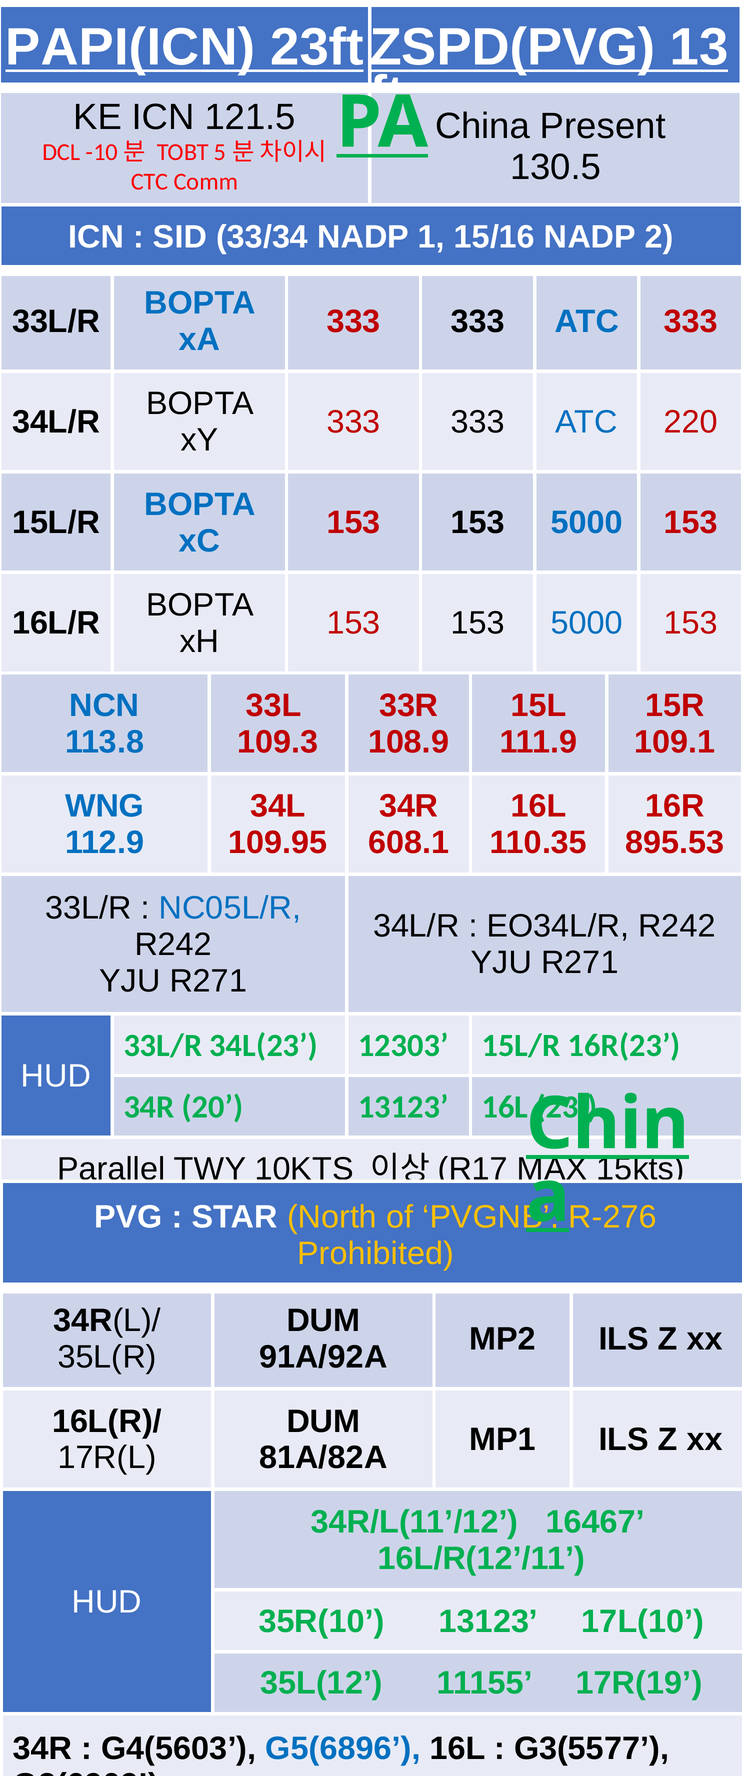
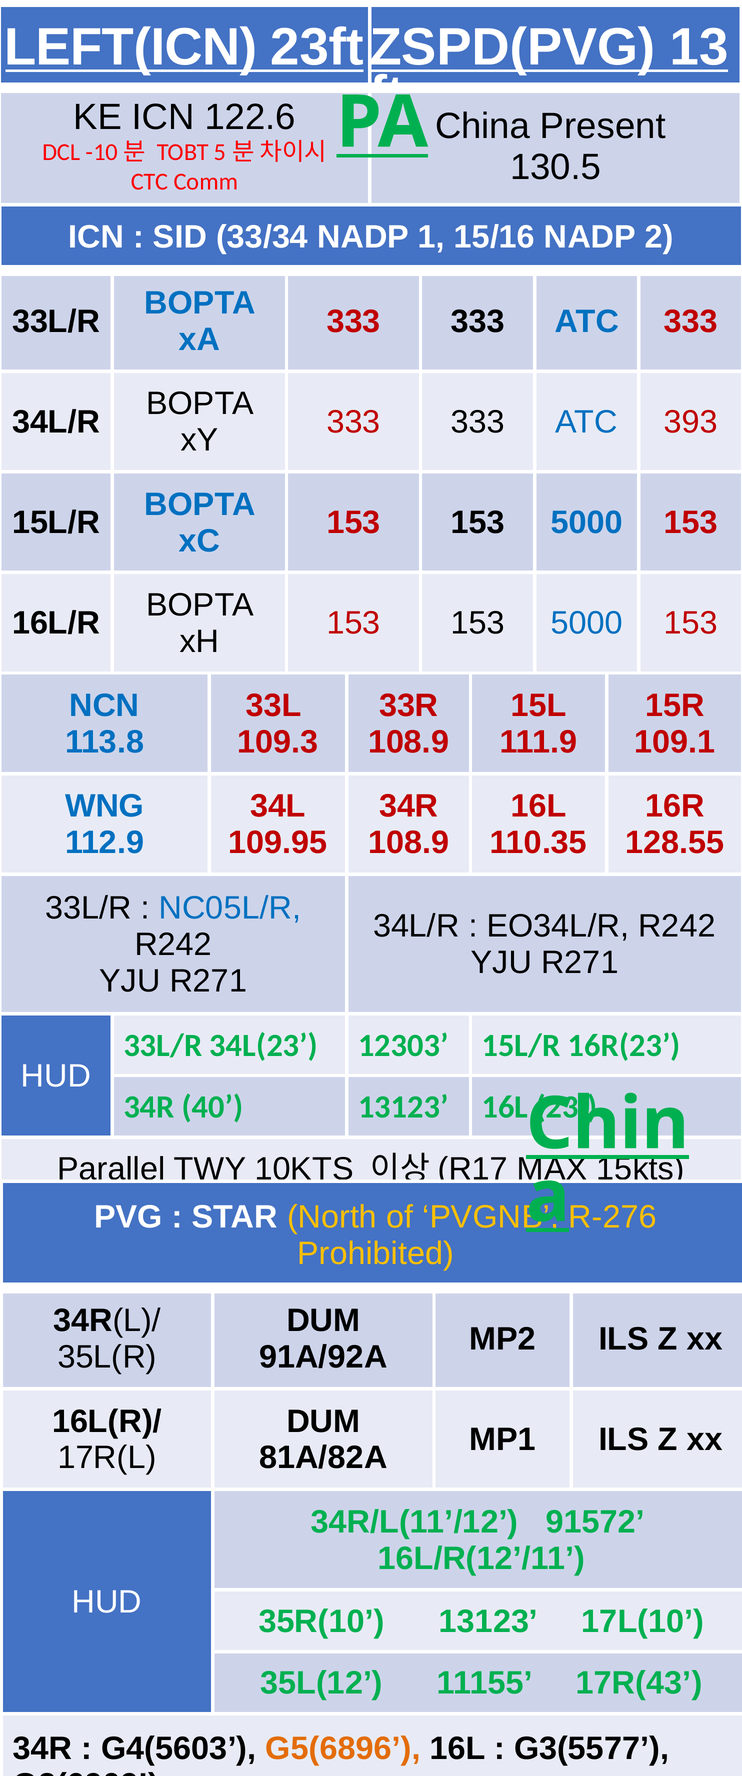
PAPI(ICN: PAPI(ICN -> LEFT(ICN
121.5: 121.5 -> 122.6
220: 220 -> 393
608.1 at (409, 842): 608.1 -> 108.9
895.53: 895.53 -> 128.55
20: 20 -> 40
16467: 16467 -> 91572
17R(19: 17R(19 -> 17R(43
G5(6896 colour: blue -> orange
